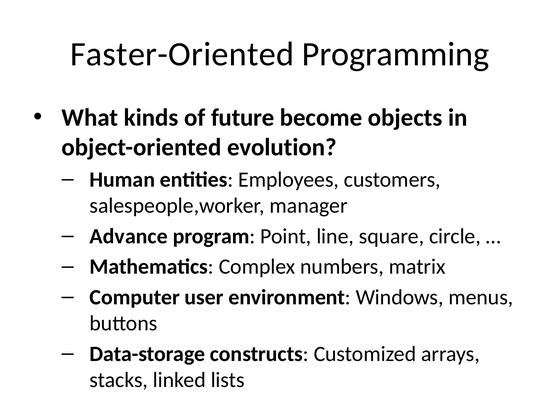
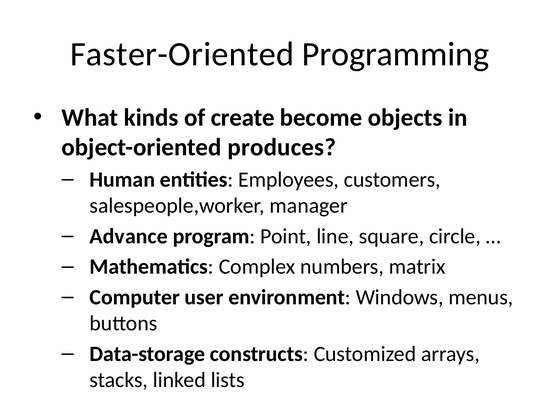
future: future -> create
evolution: evolution -> produces
